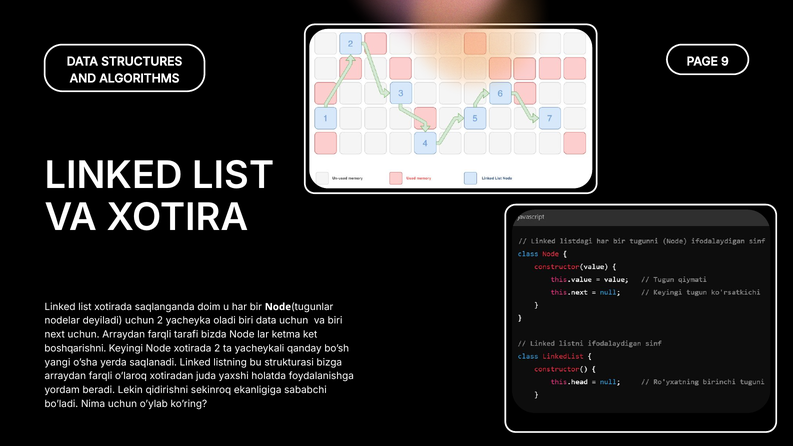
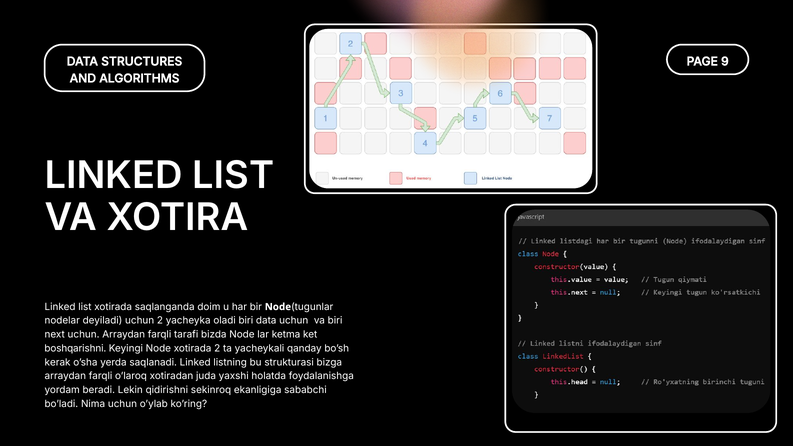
yangi: yangi -> kerak
